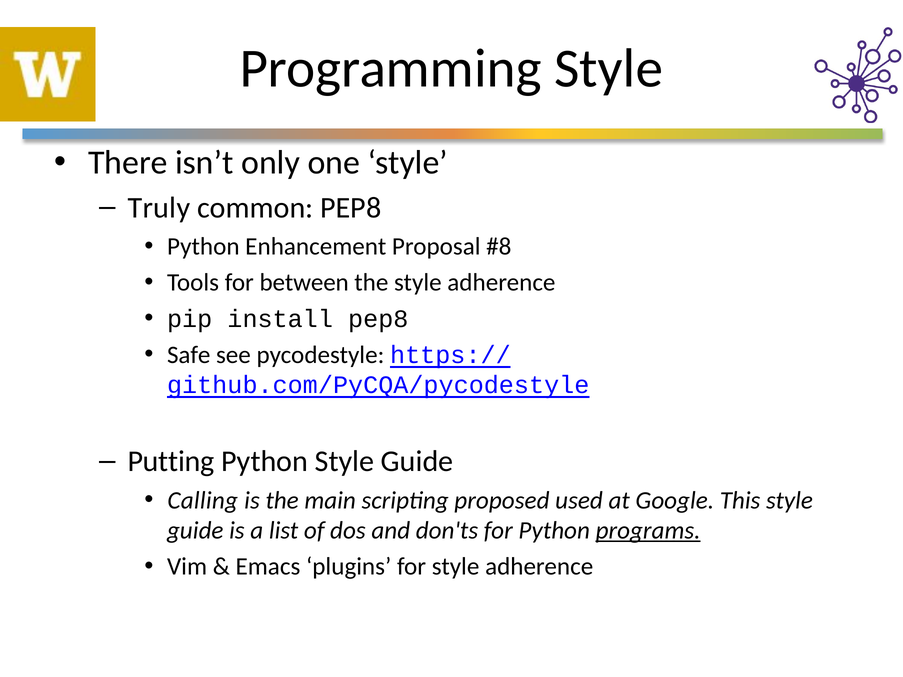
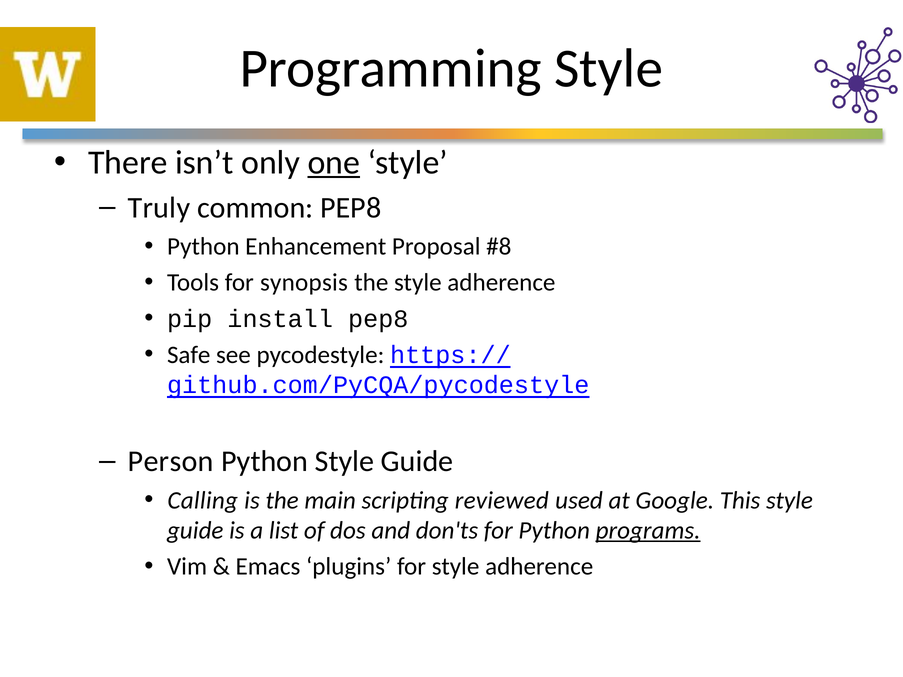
one underline: none -> present
between: between -> synopsis
Putting: Putting -> Person
proposed: proposed -> reviewed
